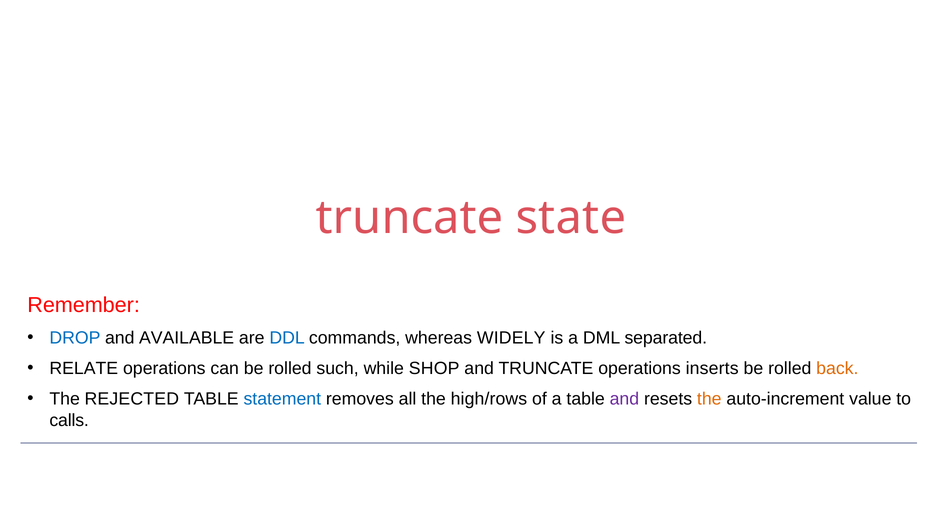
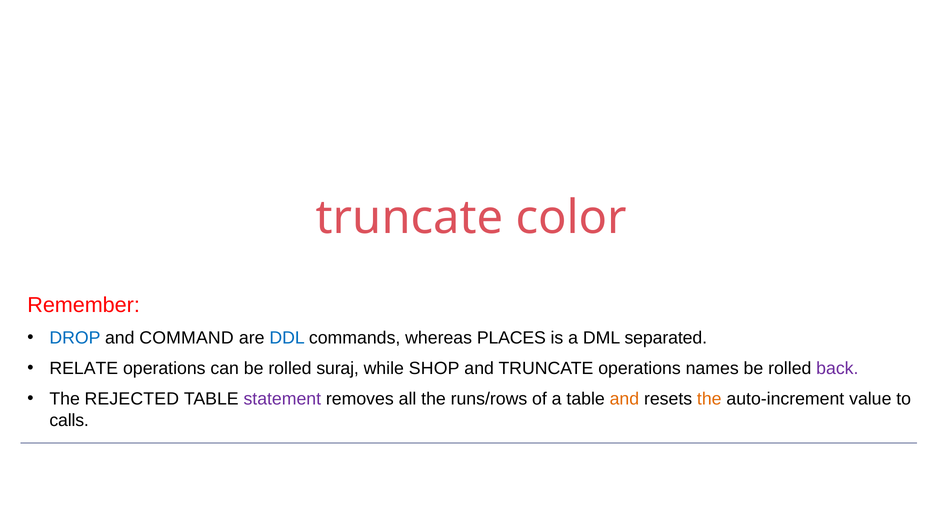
state: state -> color
AVAILABLE: AVAILABLE -> COMMAND
WIDELY: WIDELY -> PLACES
such: such -> suraj
inserts: inserts -> names
back colour: orange -> purple
statement colour: blue -> purple
high/rows: high/rows -> runs/rows
and at (624, 399) colour: purple -> orange
